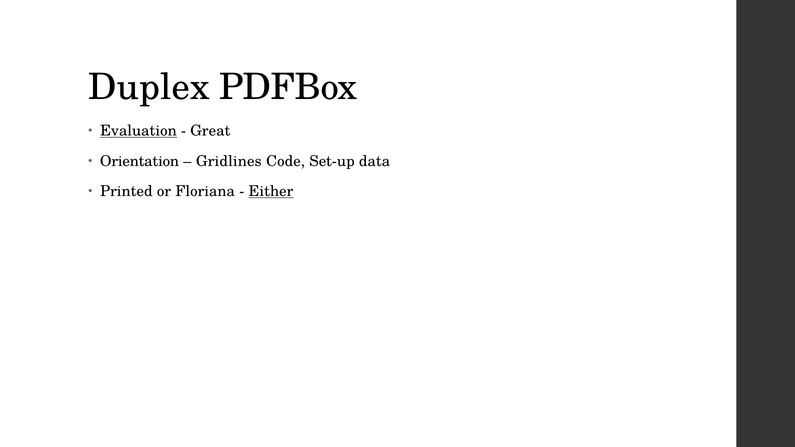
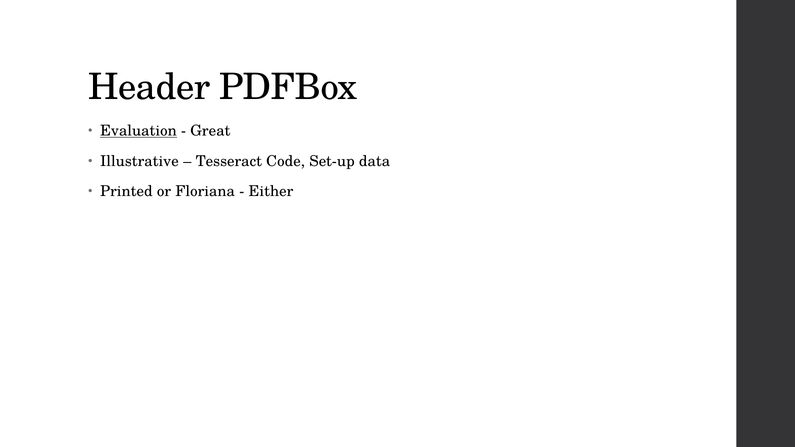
Duplex: Duplex -> Header
Orientation: Orientation -> Illustrative
Gridlines: Gridlines -> Tesseract
Either underline: present -> none
